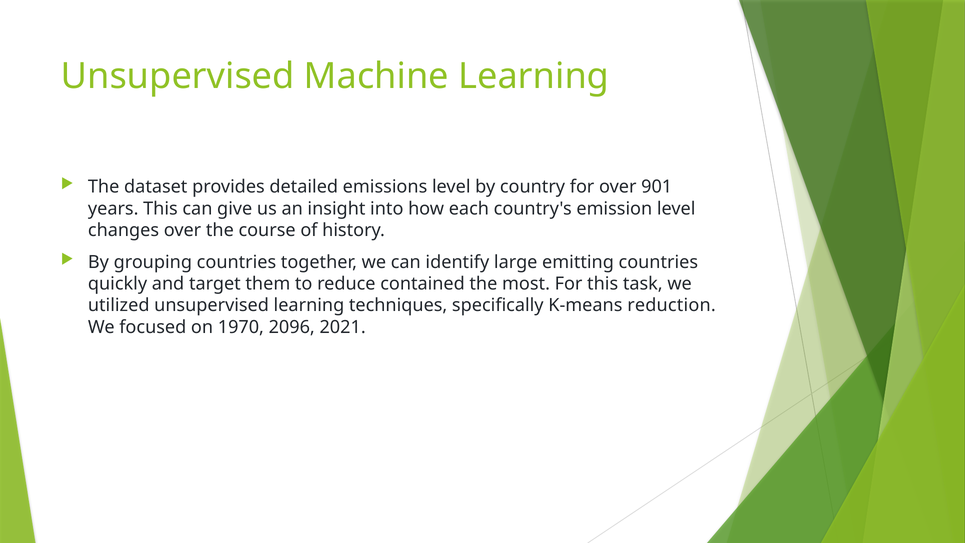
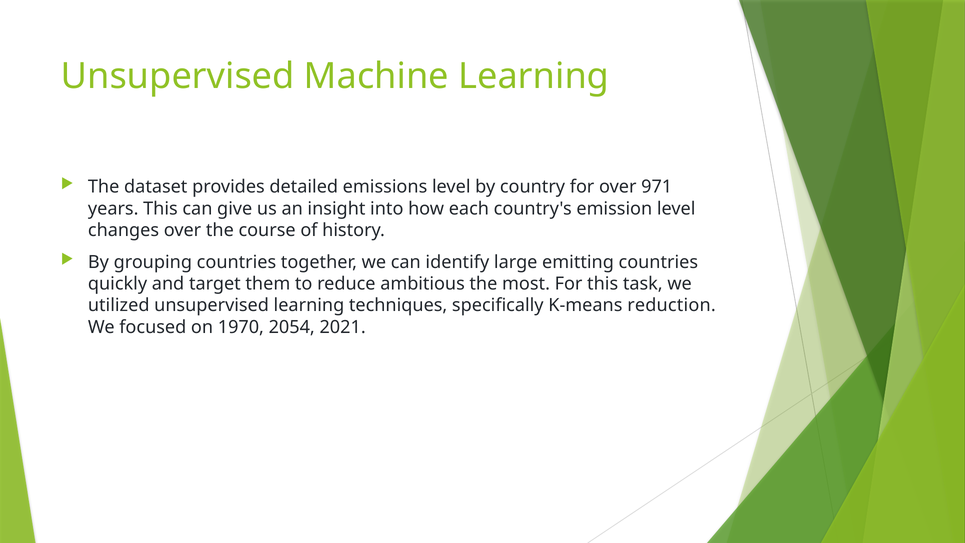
901: 901 -> 971
contained: contained -> ambitious
2096: 2096 -> 2054
